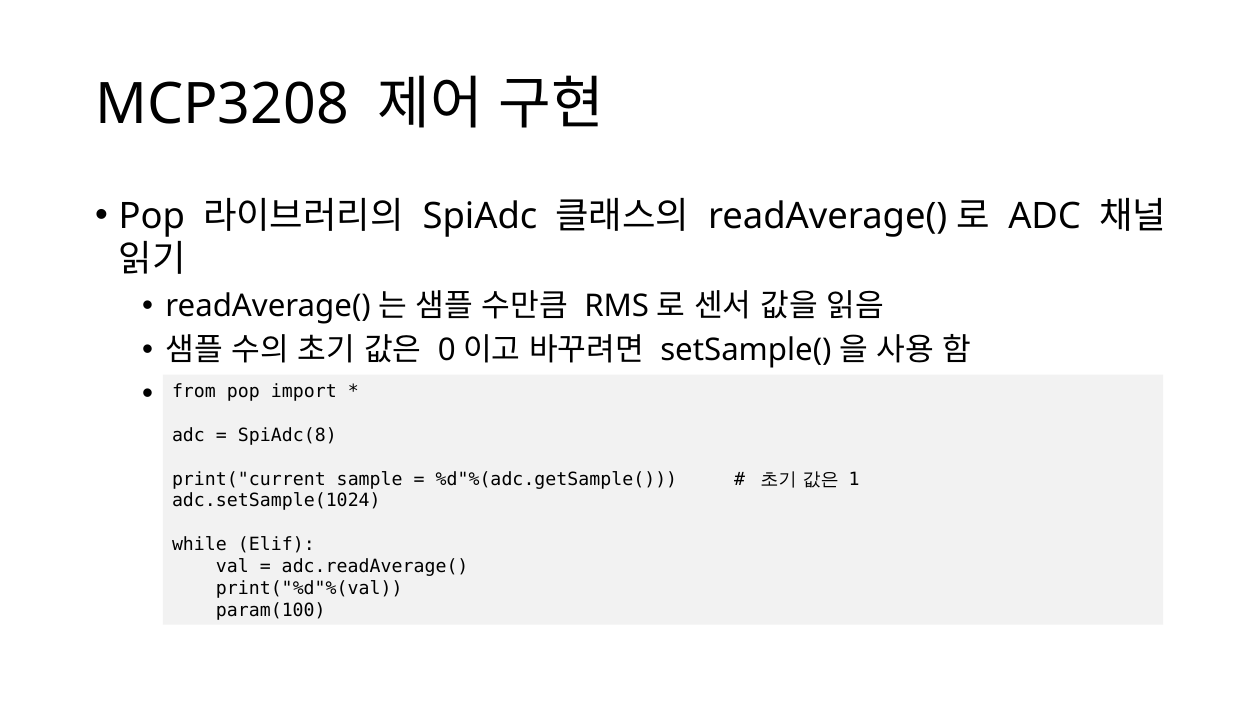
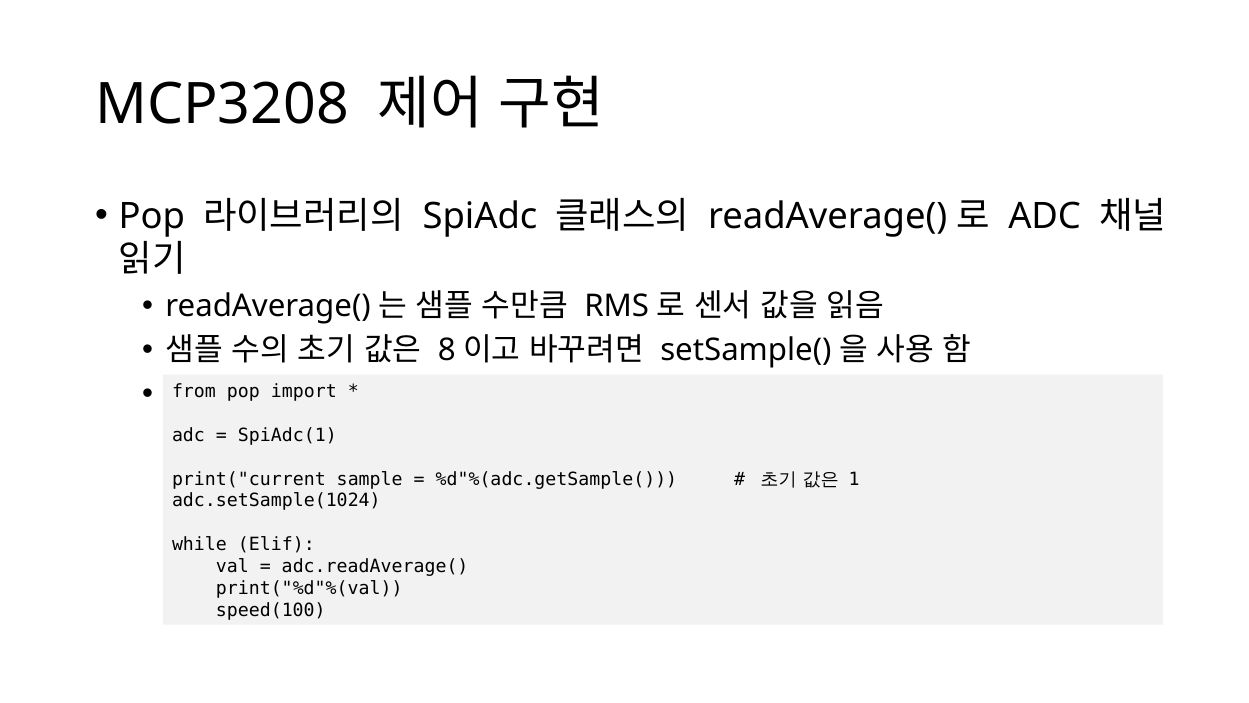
0: 0 -> 8
SpiAdc(8: SpiAdc(8 -> SpiAdc(1
param(100: param(100 -> speed(100
